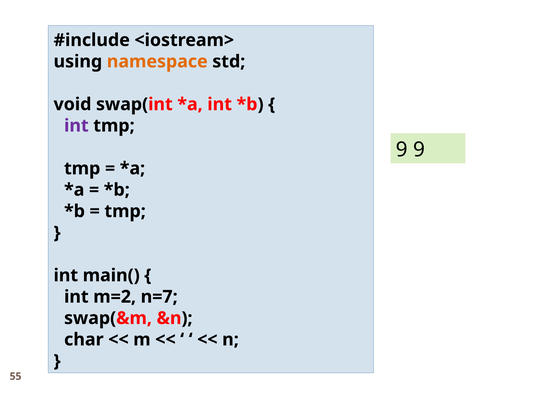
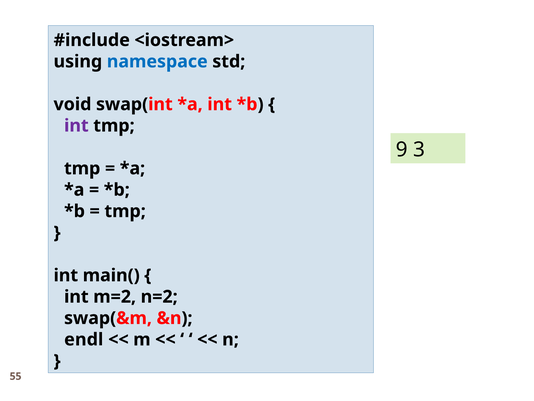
namespace colour: orange -> blue
9 9: 9 -> 3
n=7: n=7 -> n=2
char: char -> endl
